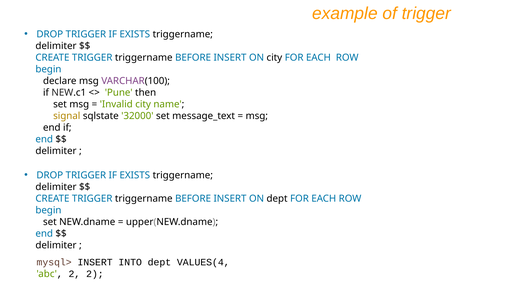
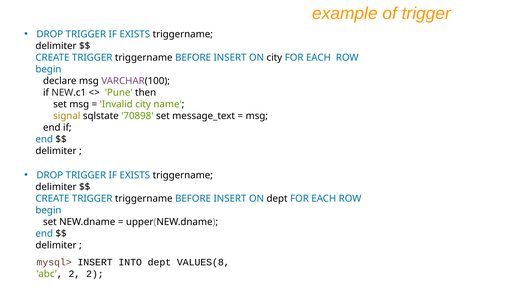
32000: 32000 -> 70898
VALUES(4: VALUES(4 -> VALUES(8
